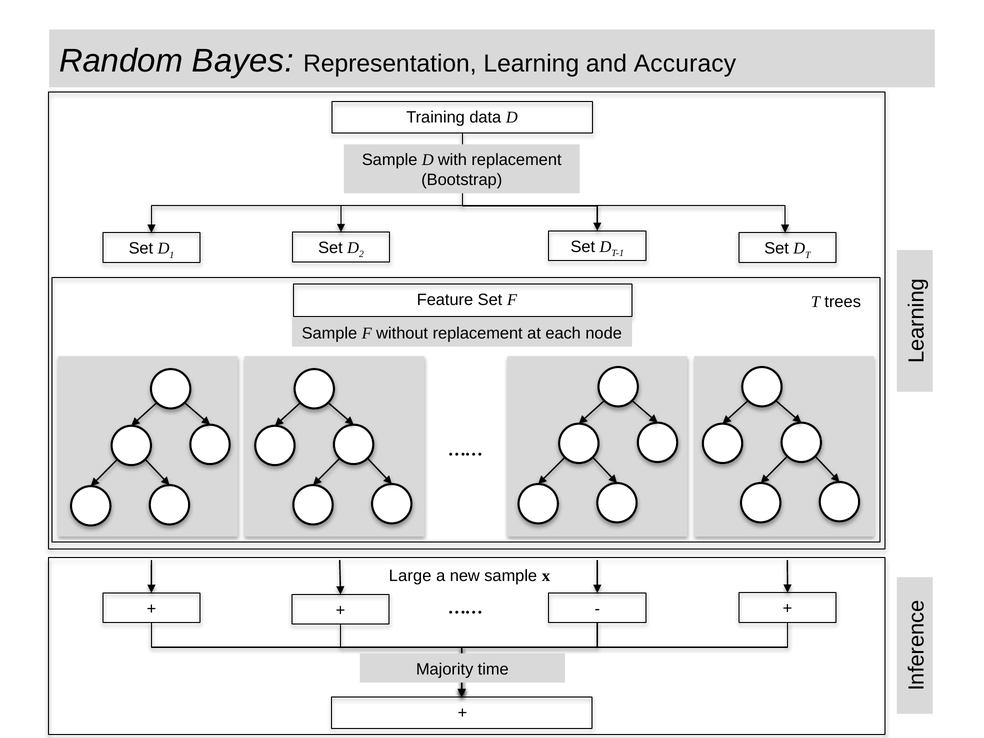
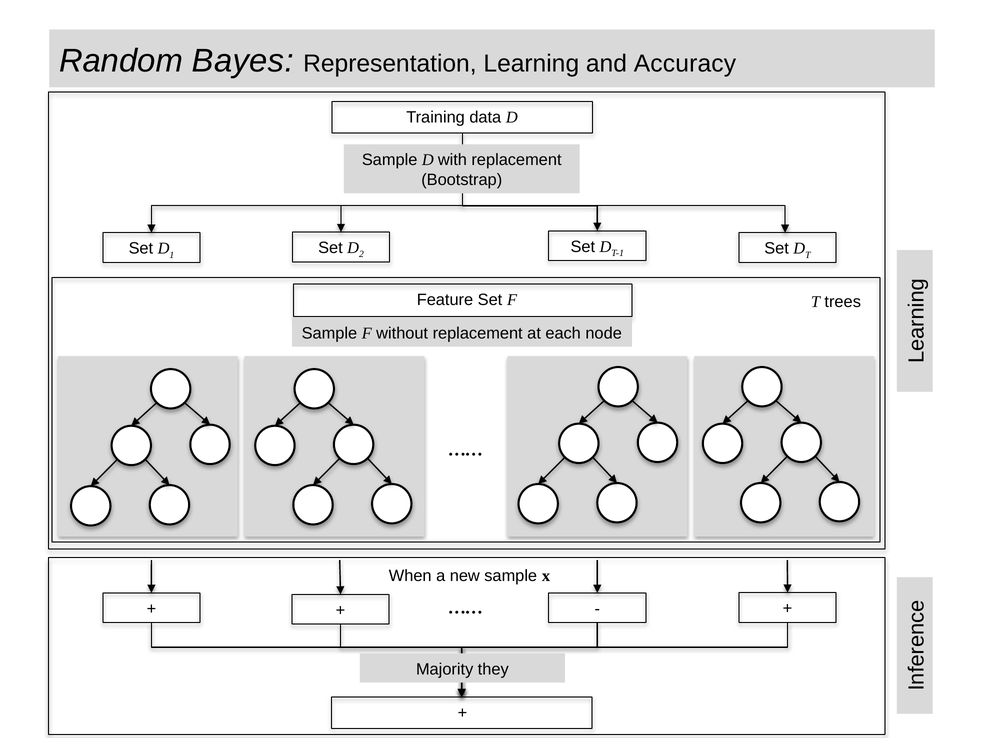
Large: Large -> When
time: time -> they
